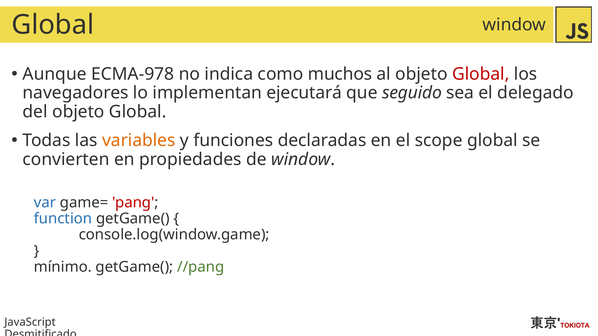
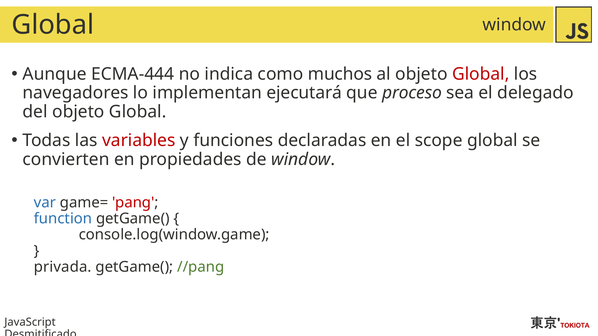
ECMA-978: ECMA-978 -> ECMA-444
seguido: seguido -> proceso
variables colour: orange -> red
mínimo: mínimo -> privada
